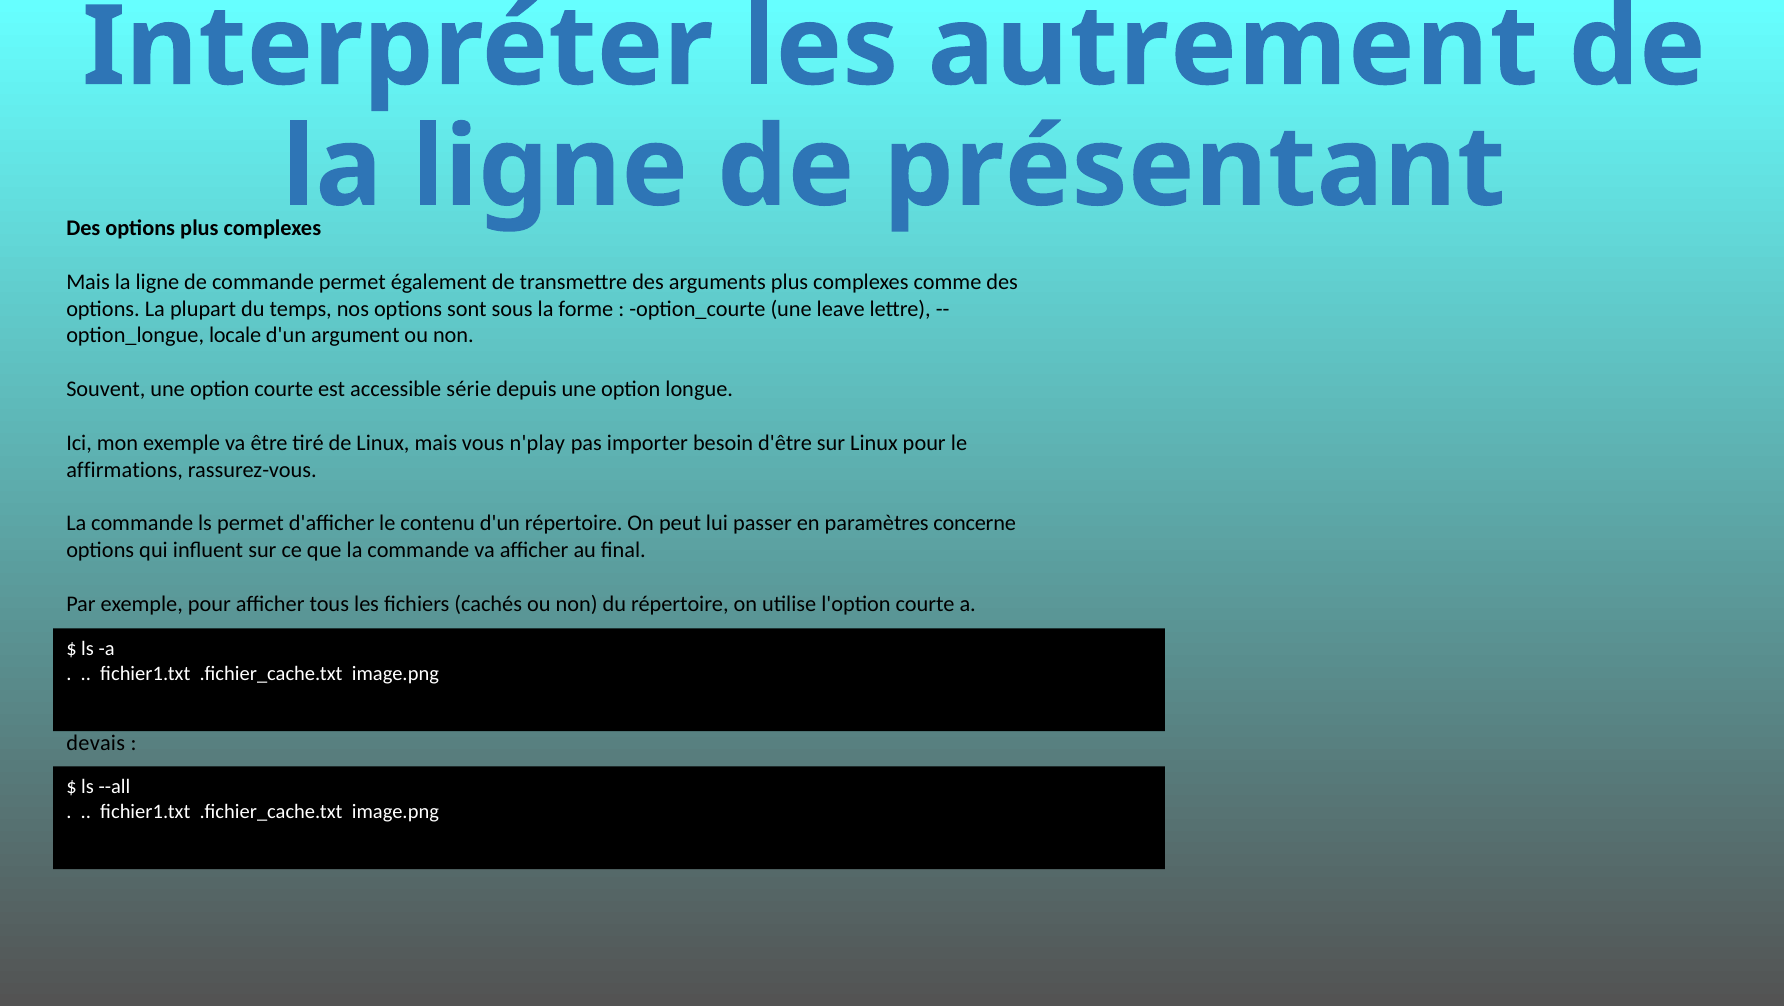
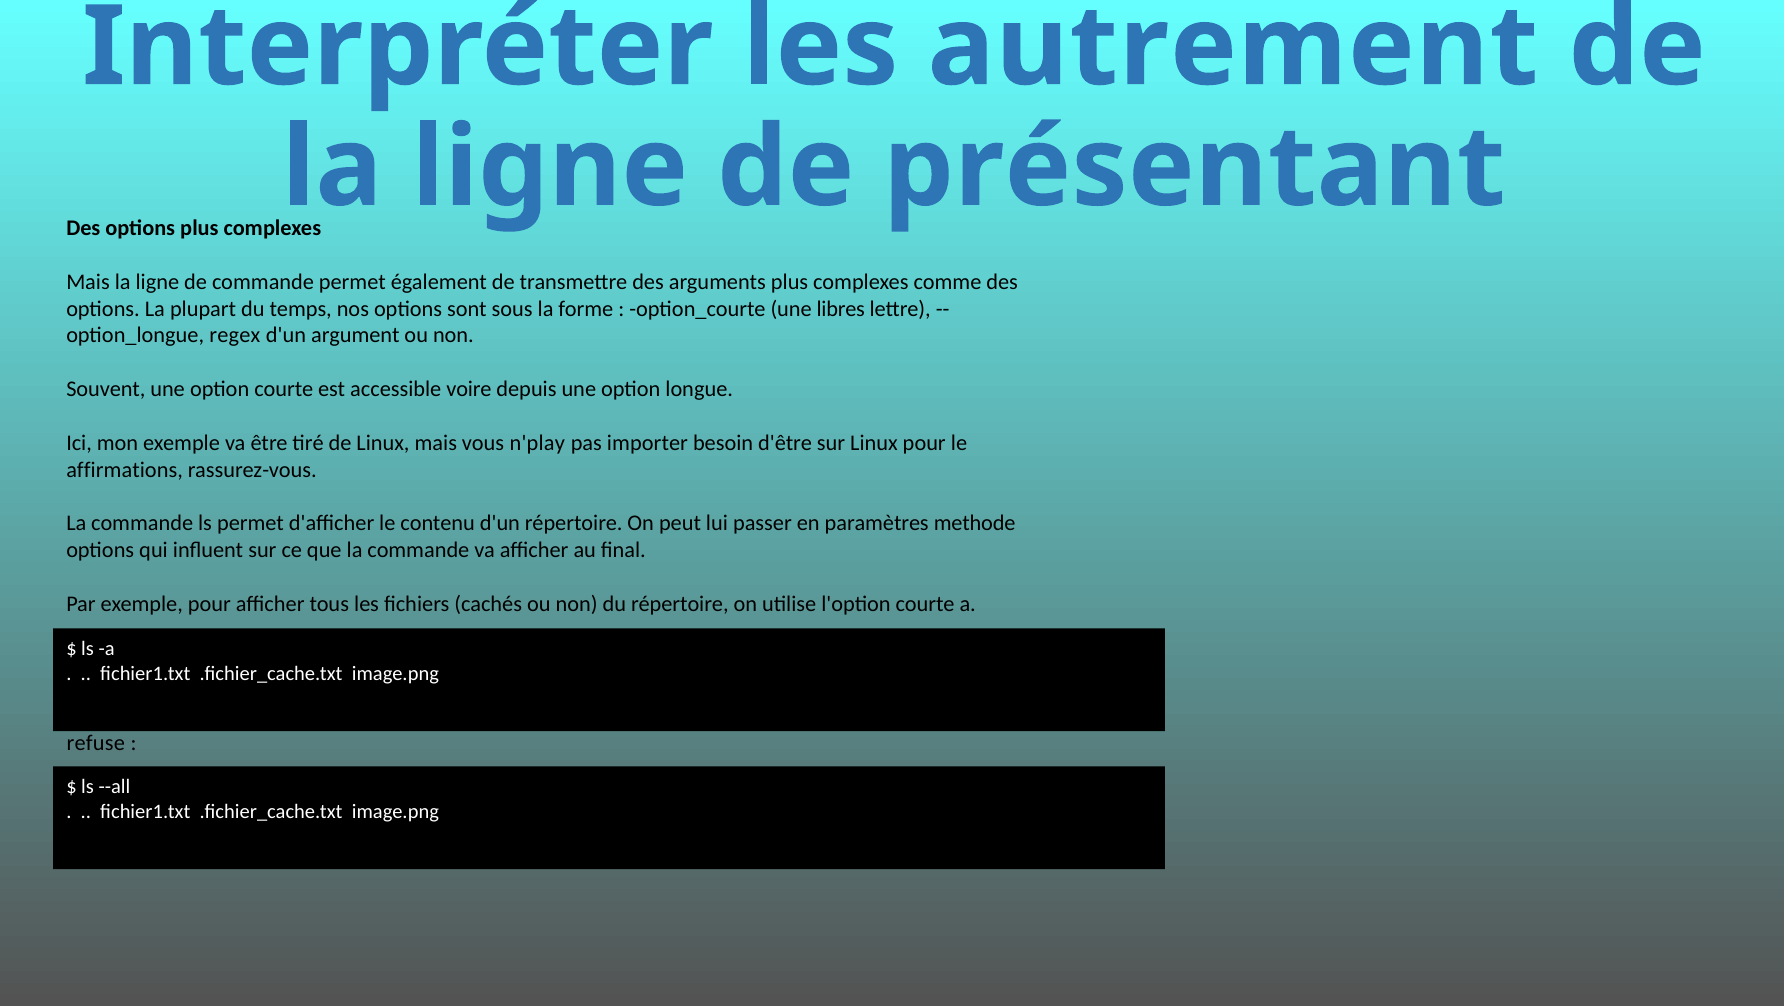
leave: leave -> libres
locale: locale -> regex
série: série -> voire
concerne: concerne -> methode
devais: devais -> refuse
